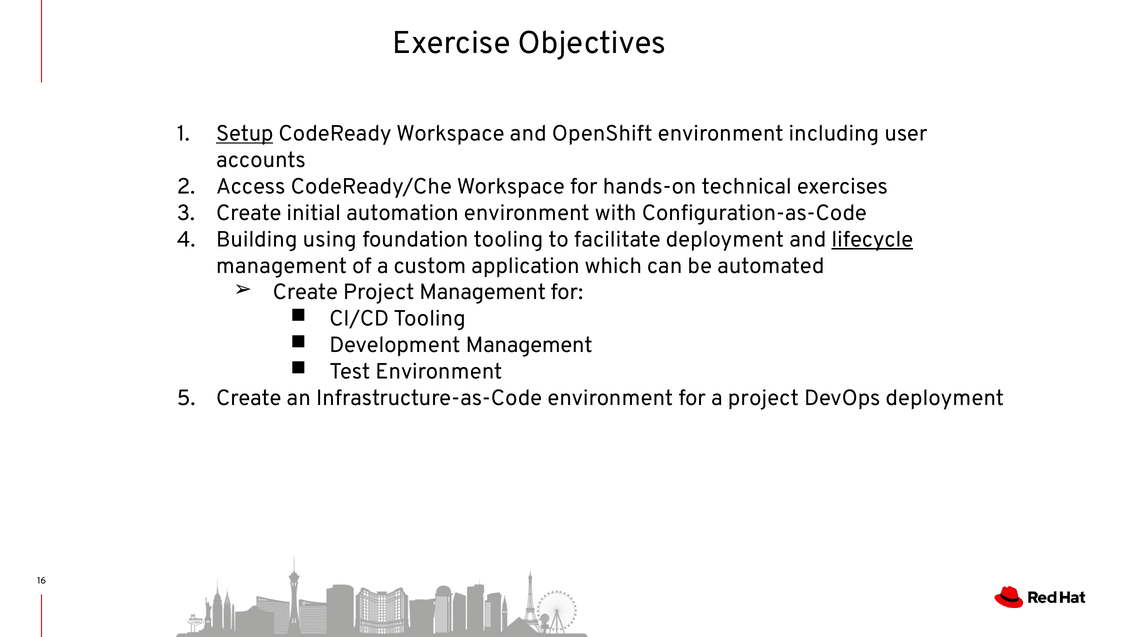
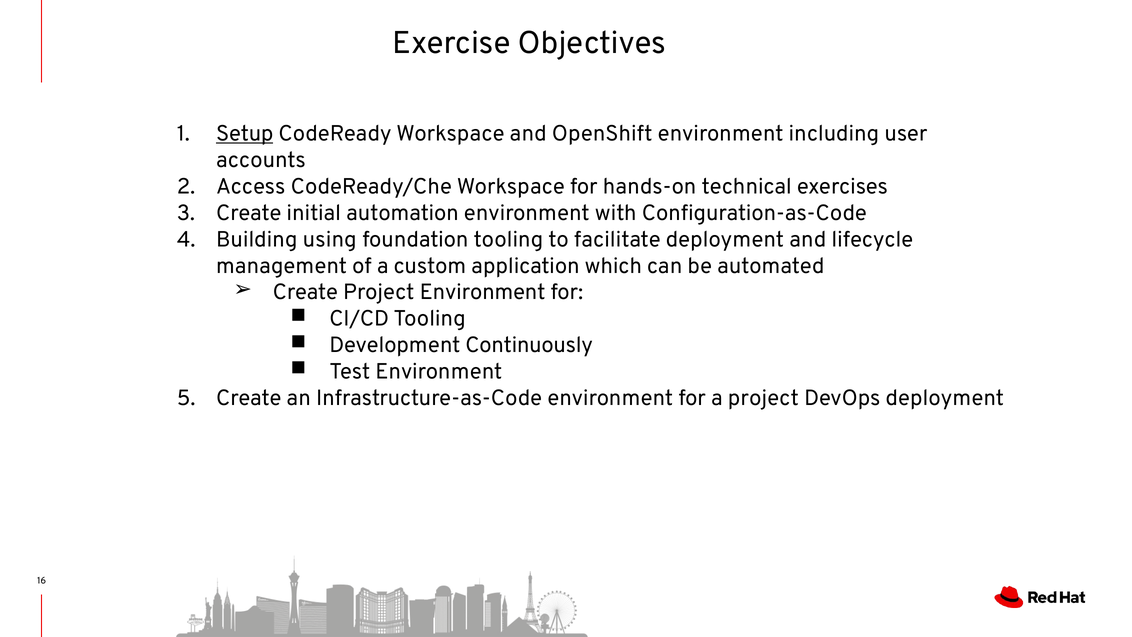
lifecycle underline: present -> none
Project Management: Management -> Environment
Development Management: Management -> Continuously
